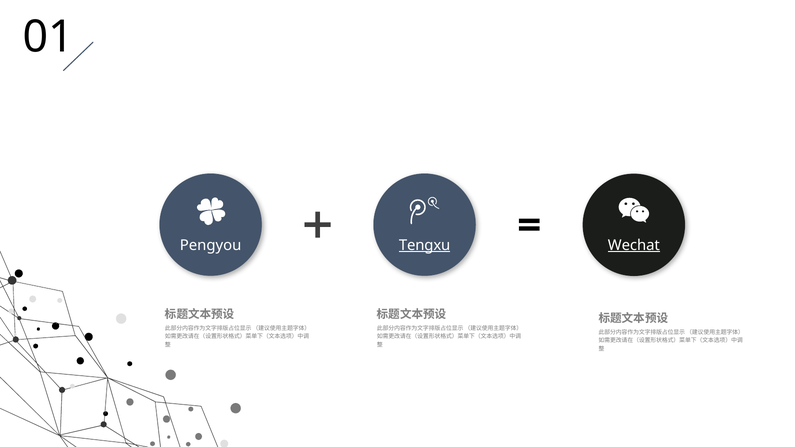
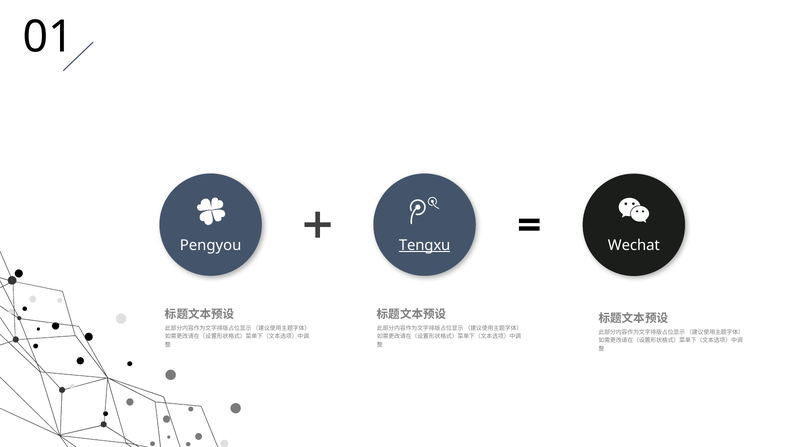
Wechat underline: present -> none
